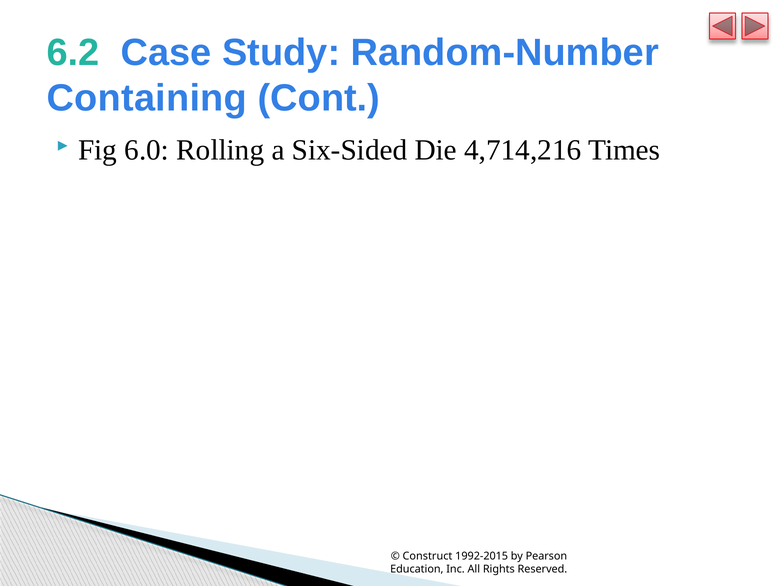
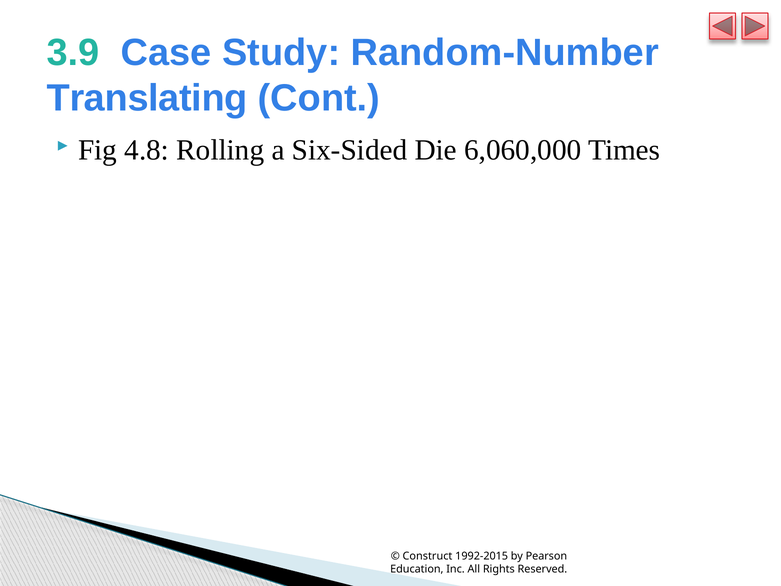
6.2: 6.2 -> 3.9
Containing: Containing -> Translating
6.0: 6.0 -> 4.8
4,714,216: 4,714,216 -> 6,060,000
